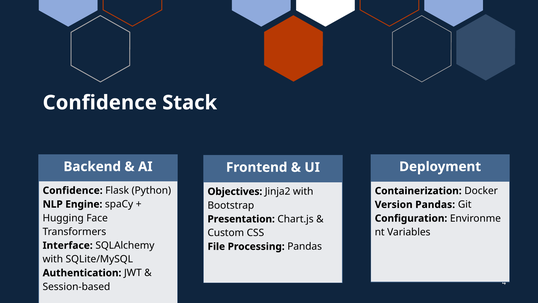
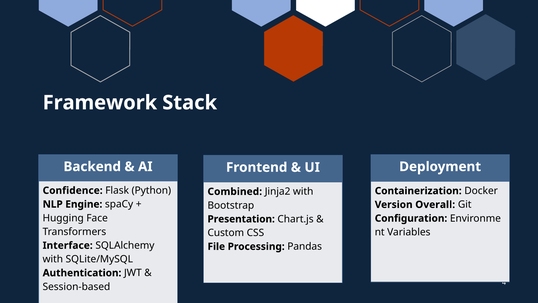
Confidence at (100, 103): Confidence -> Framework
Objectives: Objectives -> Combined
Version Pandas: Pandas -> Overall
